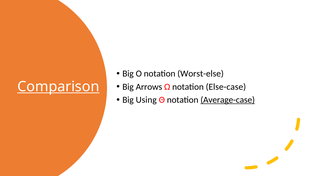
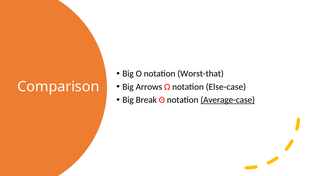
Worst-else: Worst-else -> Worst-that
Comparison underline: present -> none
Using: Using -> Break
